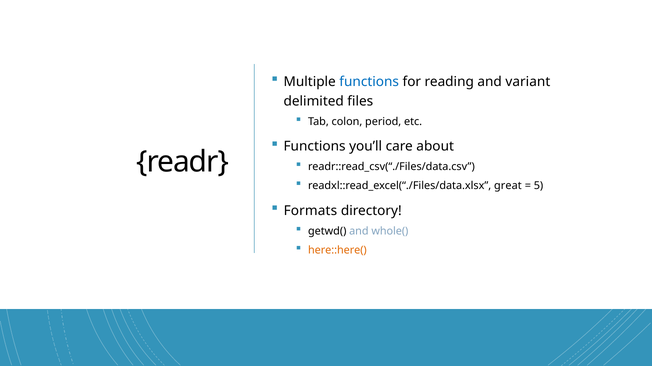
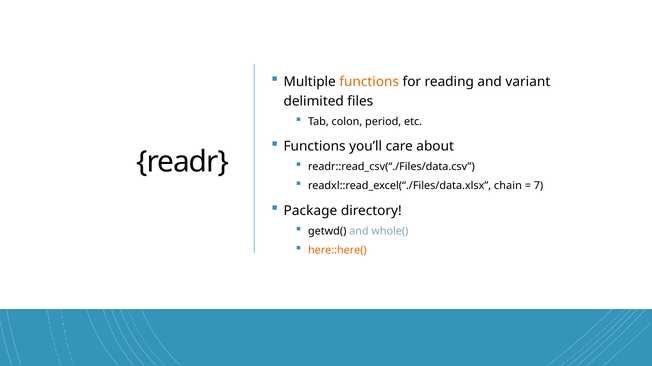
functions at (369, 82) colour: blue -> orange
great: great -> chain
5: 5 -> 7
Formats: Formats -> Package
